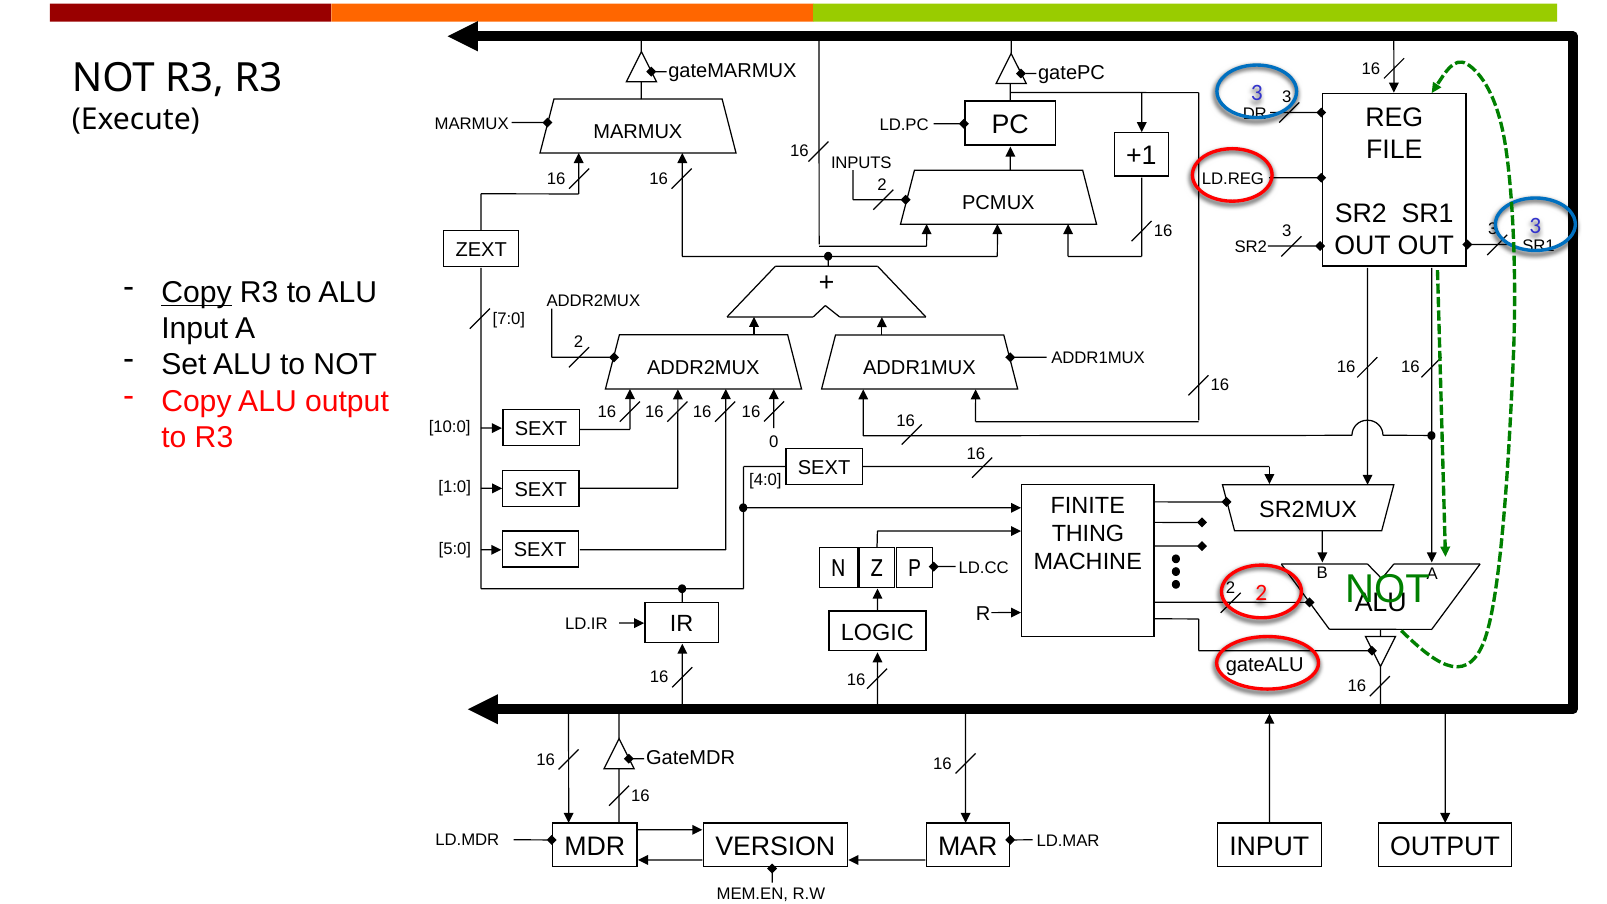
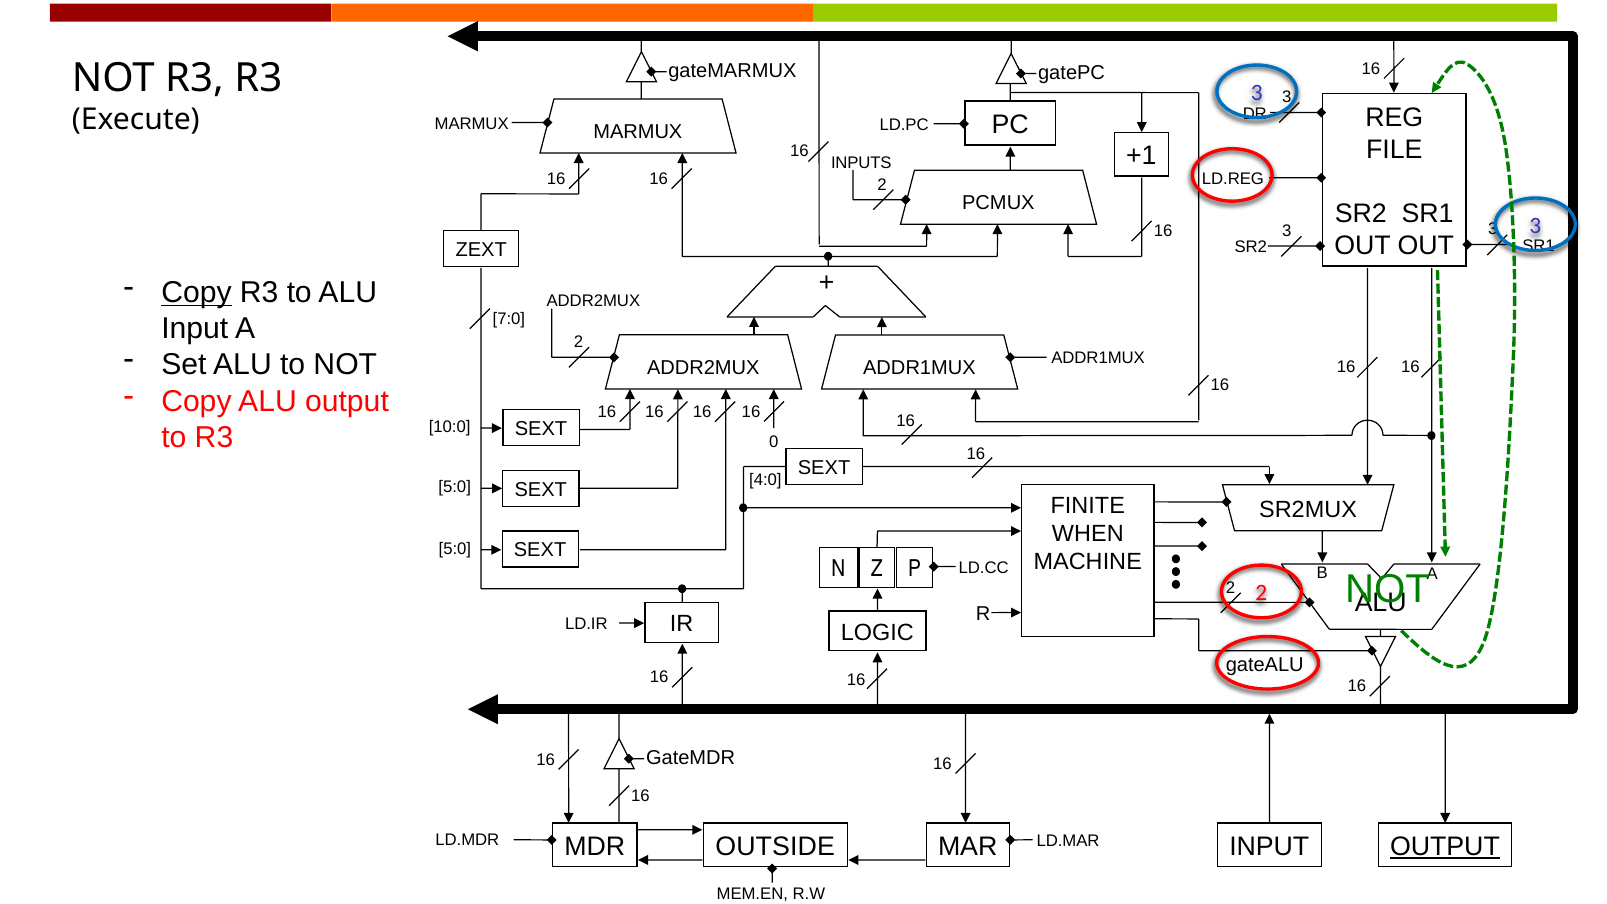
1:0 at (455, 487): 1:0 -> 5:0
THING: THING -> WHEN
VERSION: VERSION -> OUTSIDE
OUTPUT at (1445, 847) underline: none -> present
